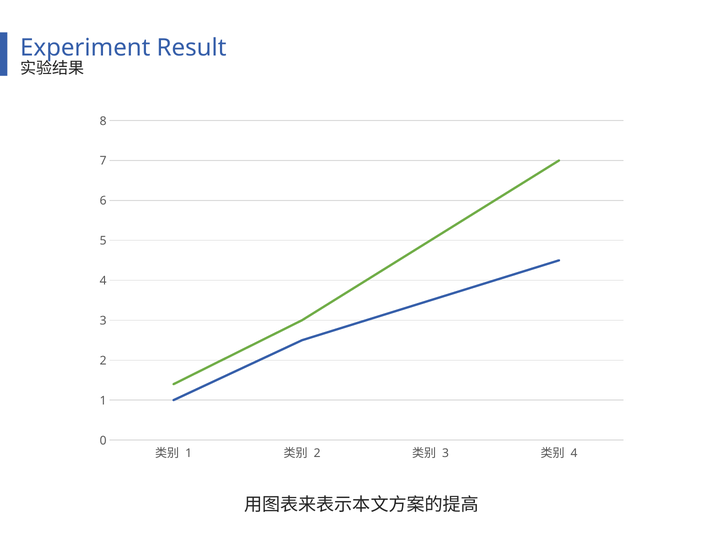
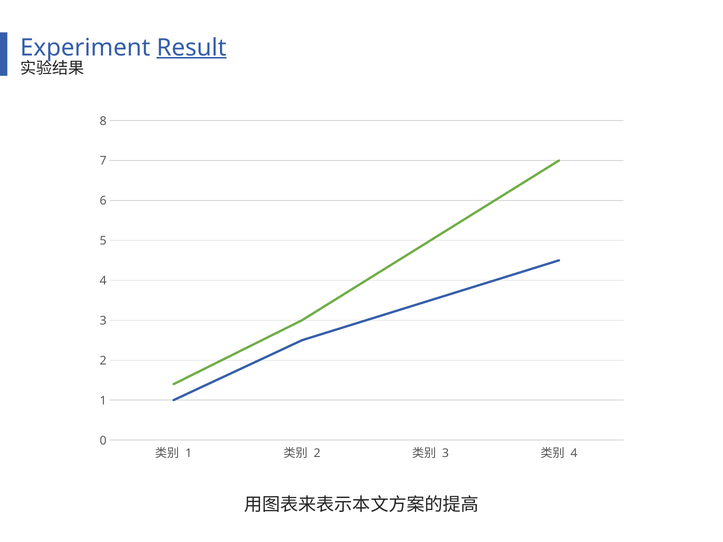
Result underline: none -> present
